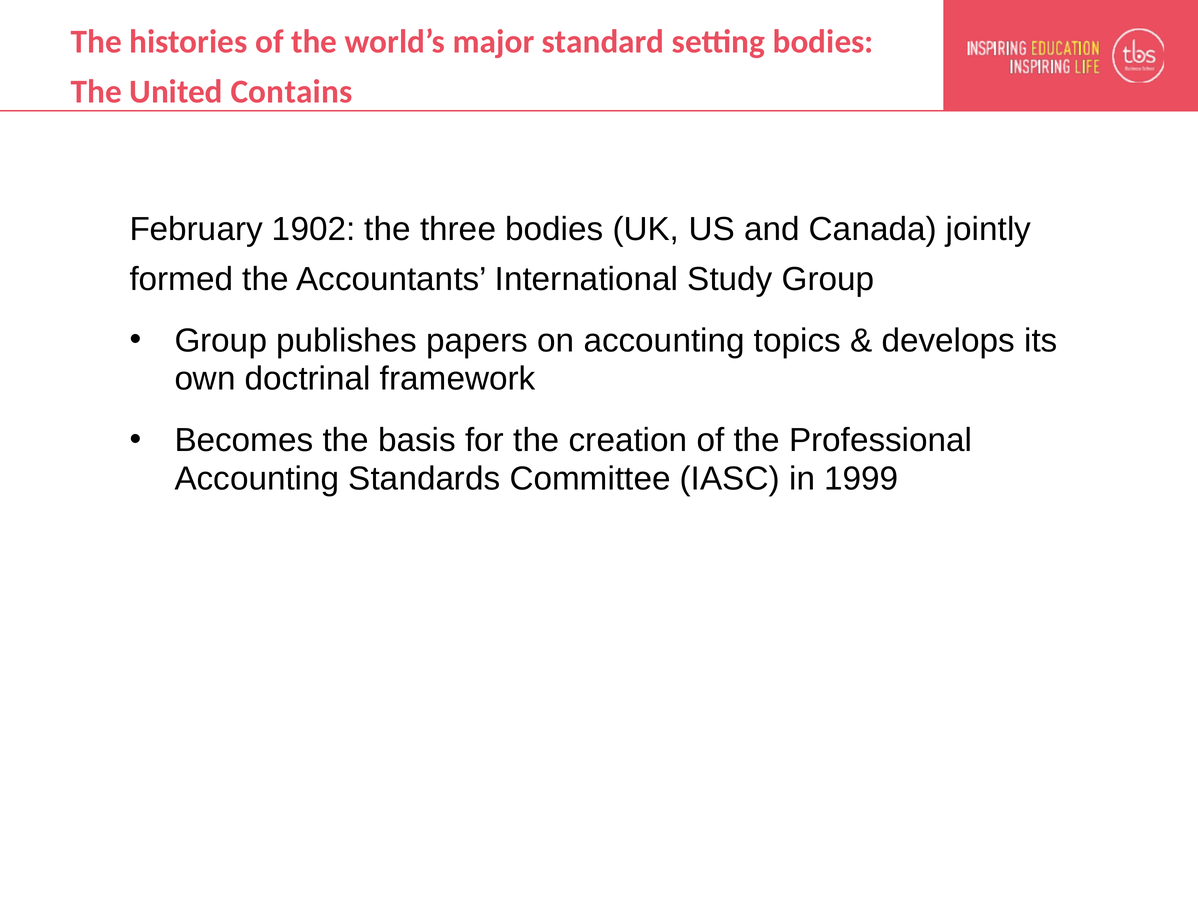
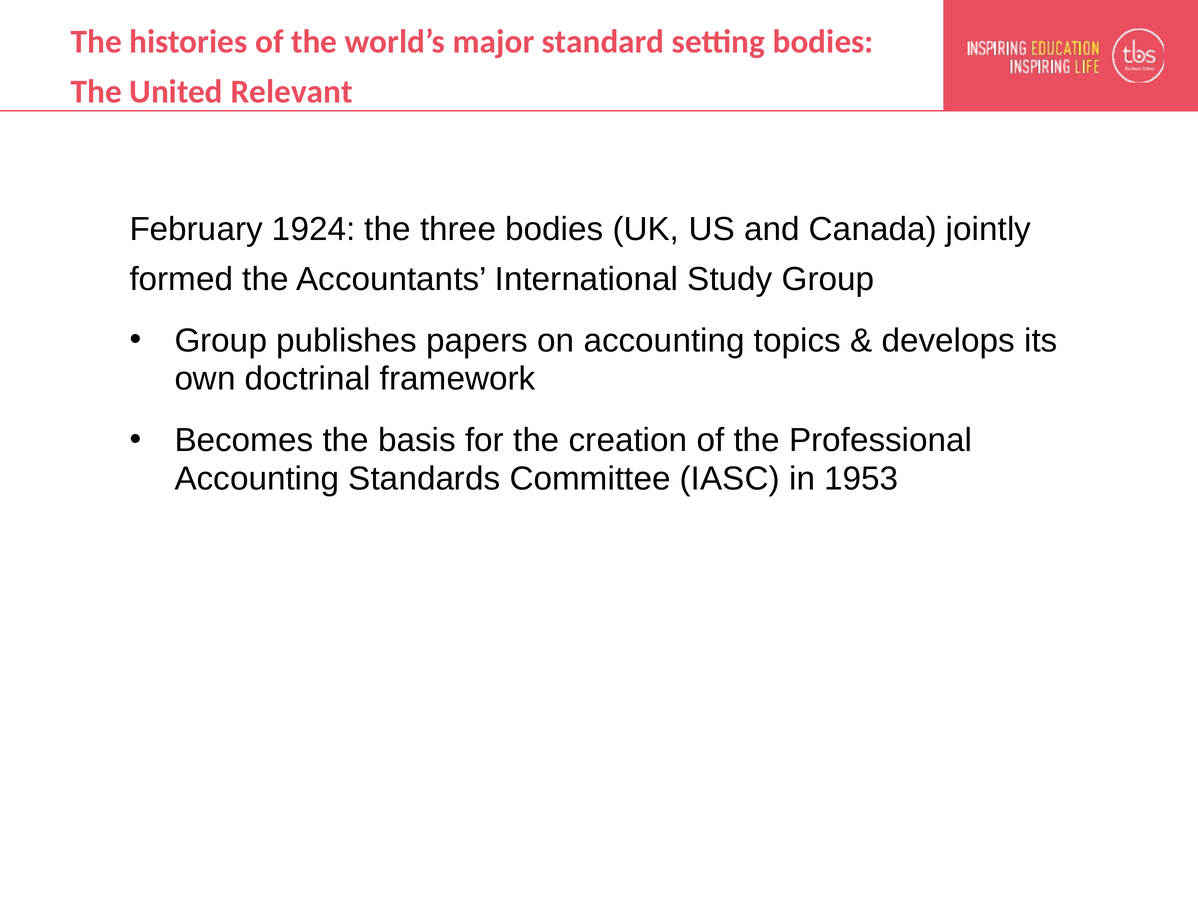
Contains: Contains -> Relevant
1902: 1902 -> 1924
1999: 1999 -> 1953
